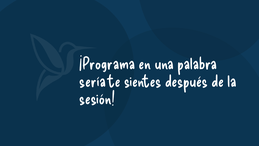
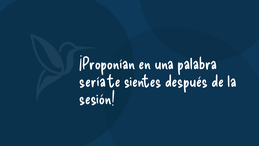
¡Programa: ¡Programa -> ¡Proponían
